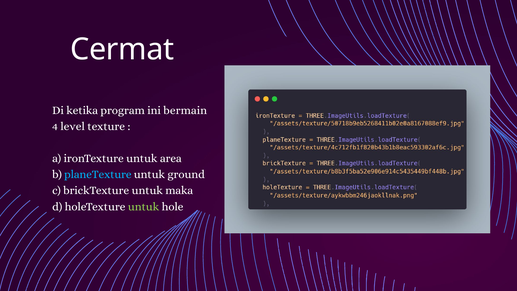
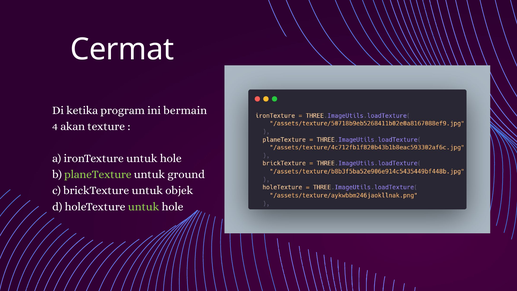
level: level -> akan
ironTexture untuk area: area -> hole
planeTexture colour: light blue -> light green
maka: maka -> objek
